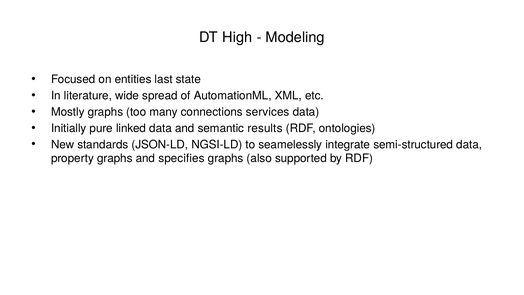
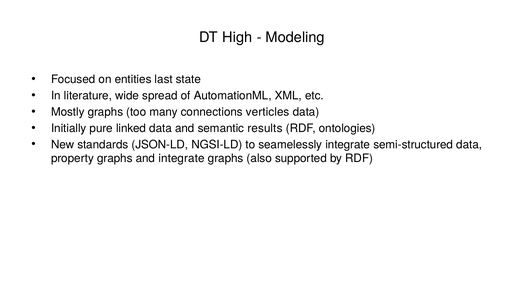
services: services -> verticles
and specifies: specifies -> integrate
